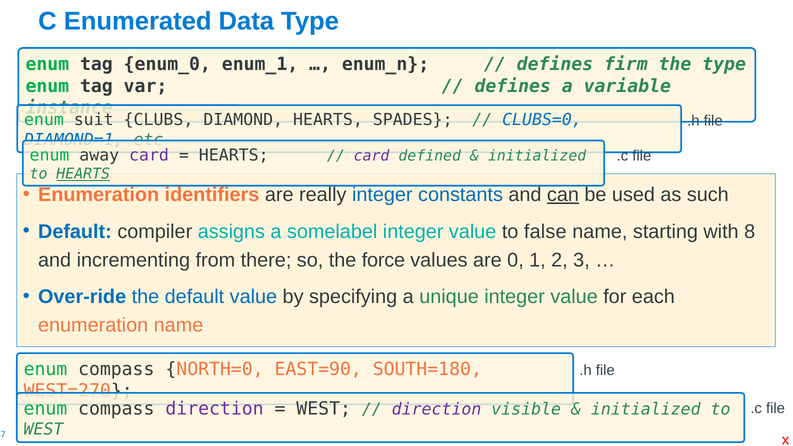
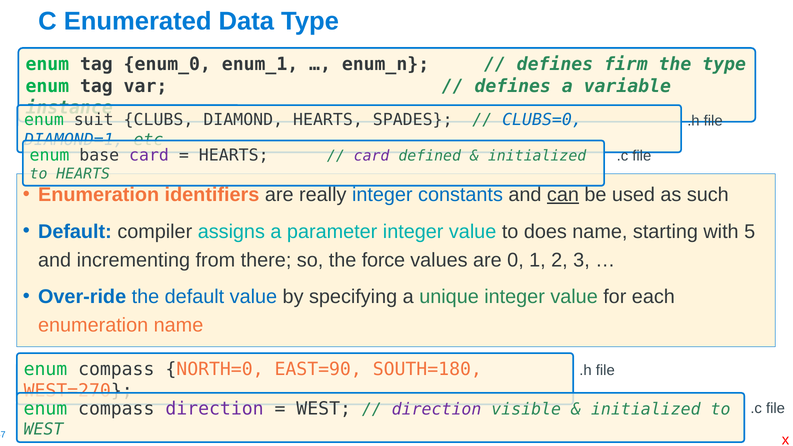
away: away -> base
HEARTS at (83, 174) underline: present -> none
somelabel: somelabel -> parameter
false: false -> does
8: 8 -> 5
